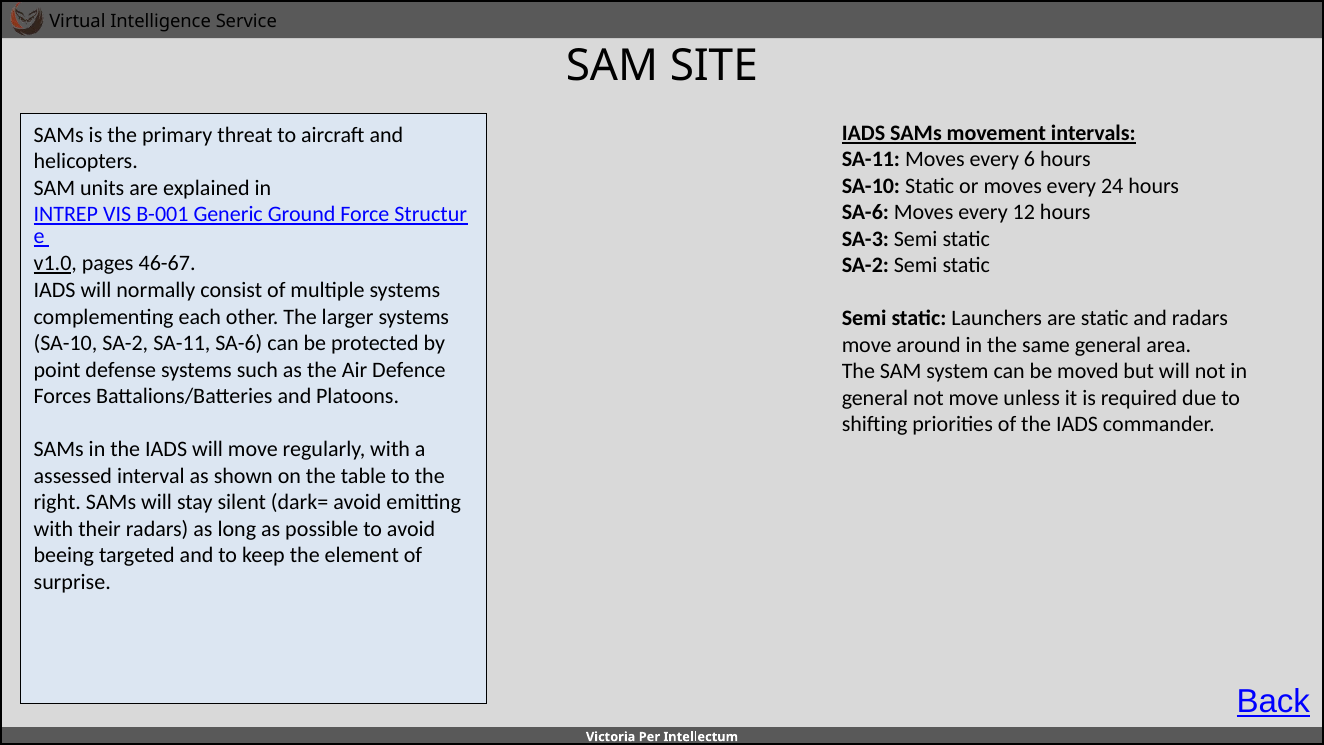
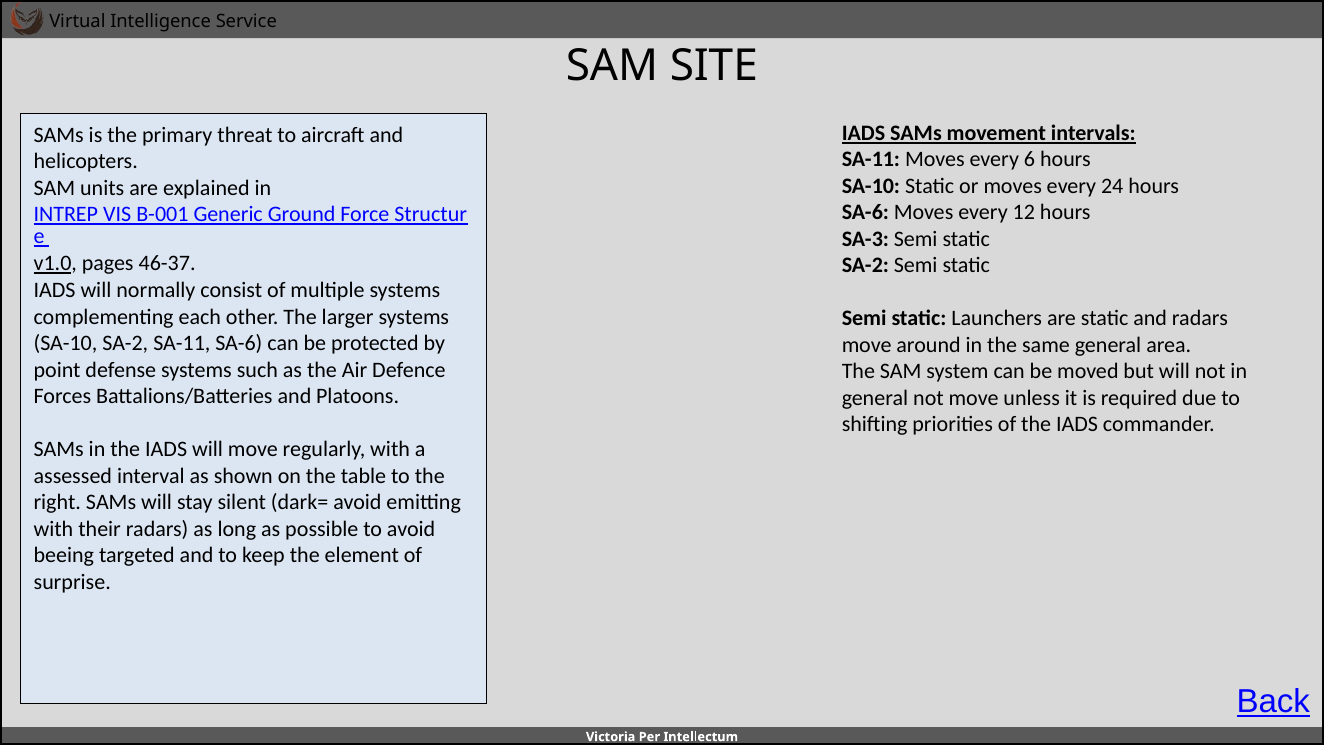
46-67: 46-67 -> 46-37
